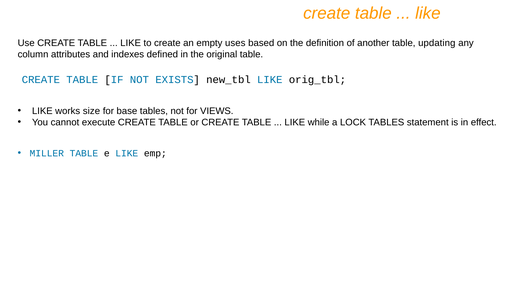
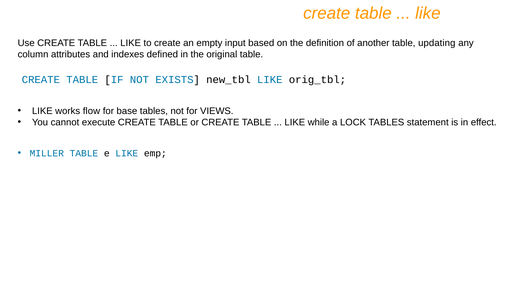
uses: uses -> input
size: size -> flow
